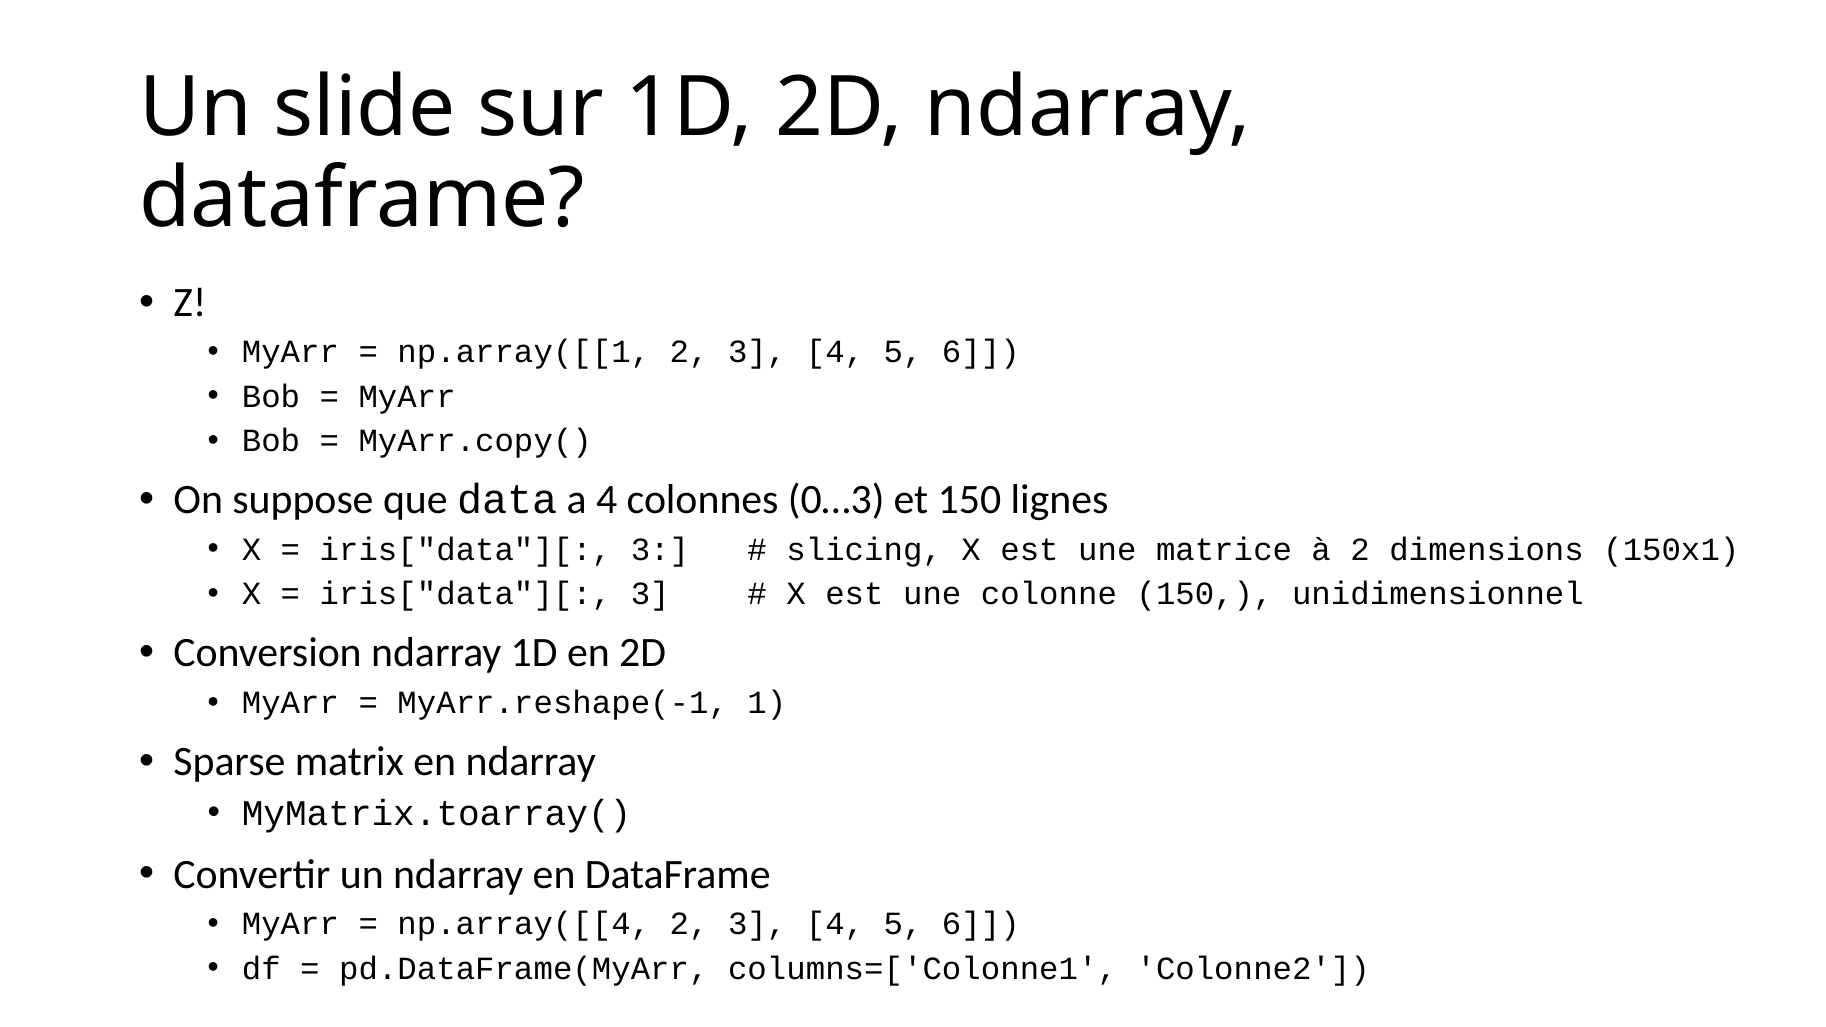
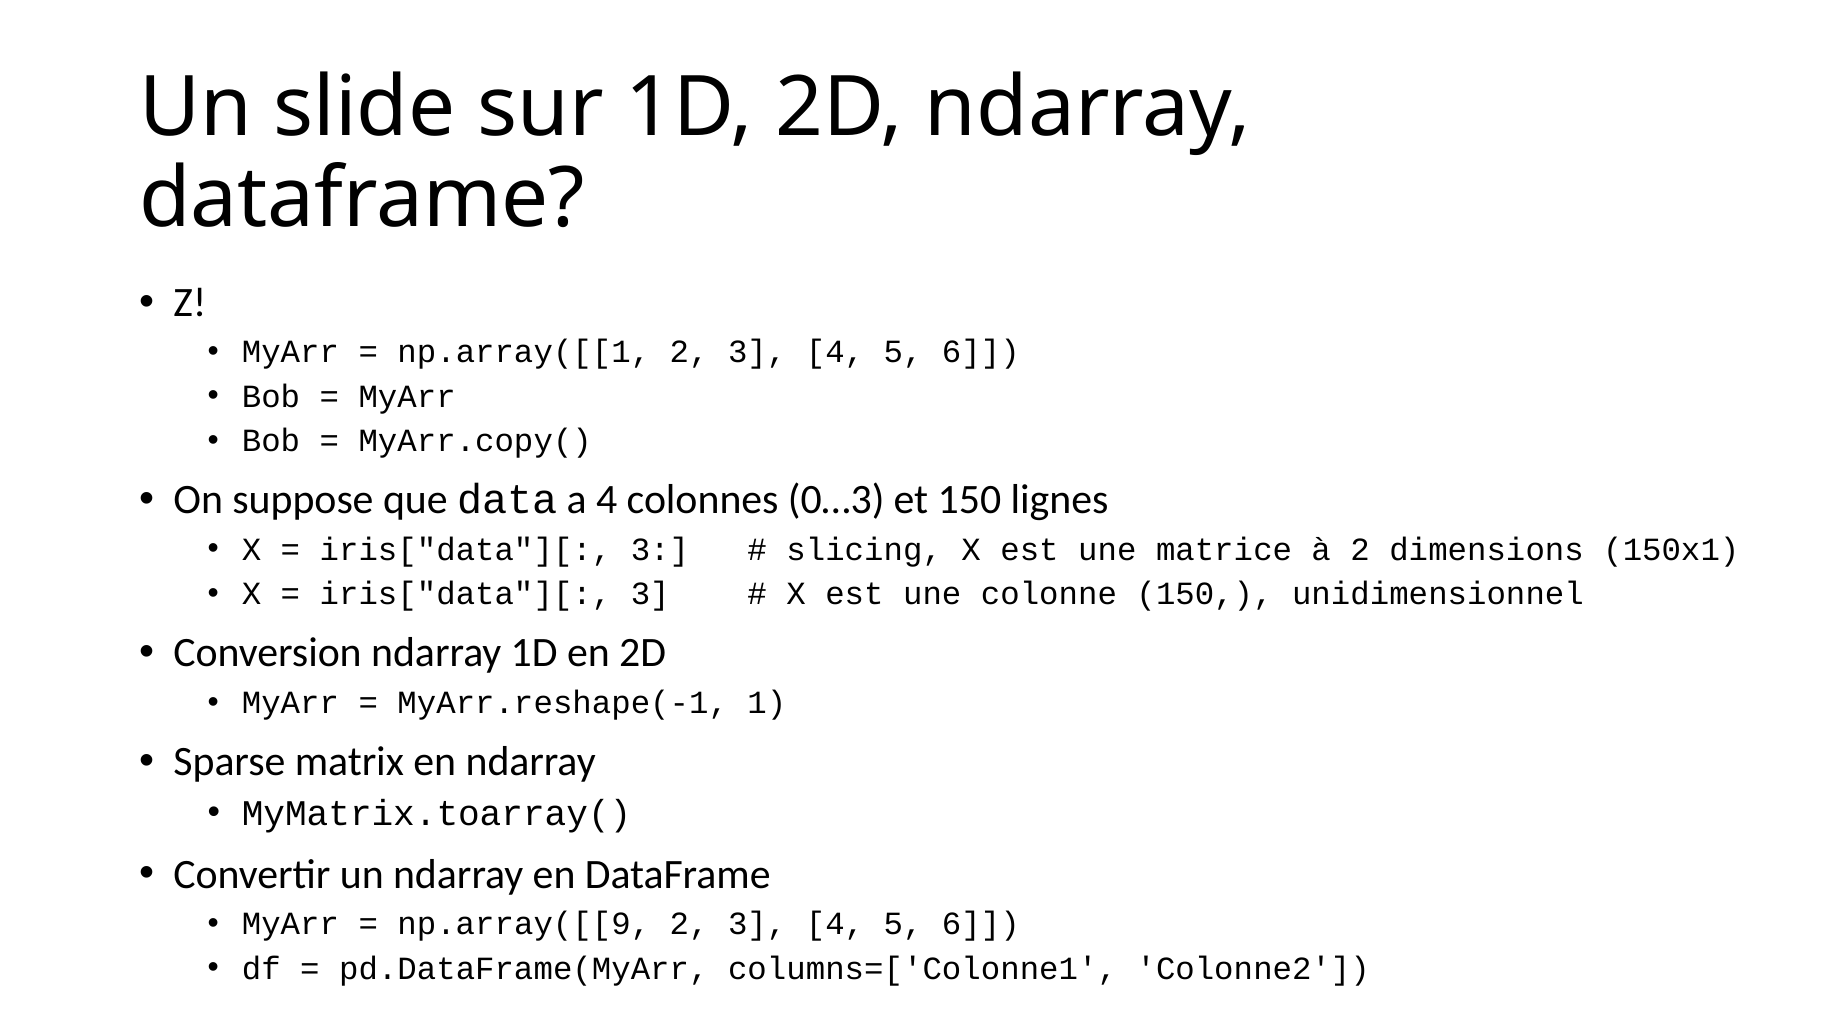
np.array([[4: np.array([[4 -> np.array([[9
